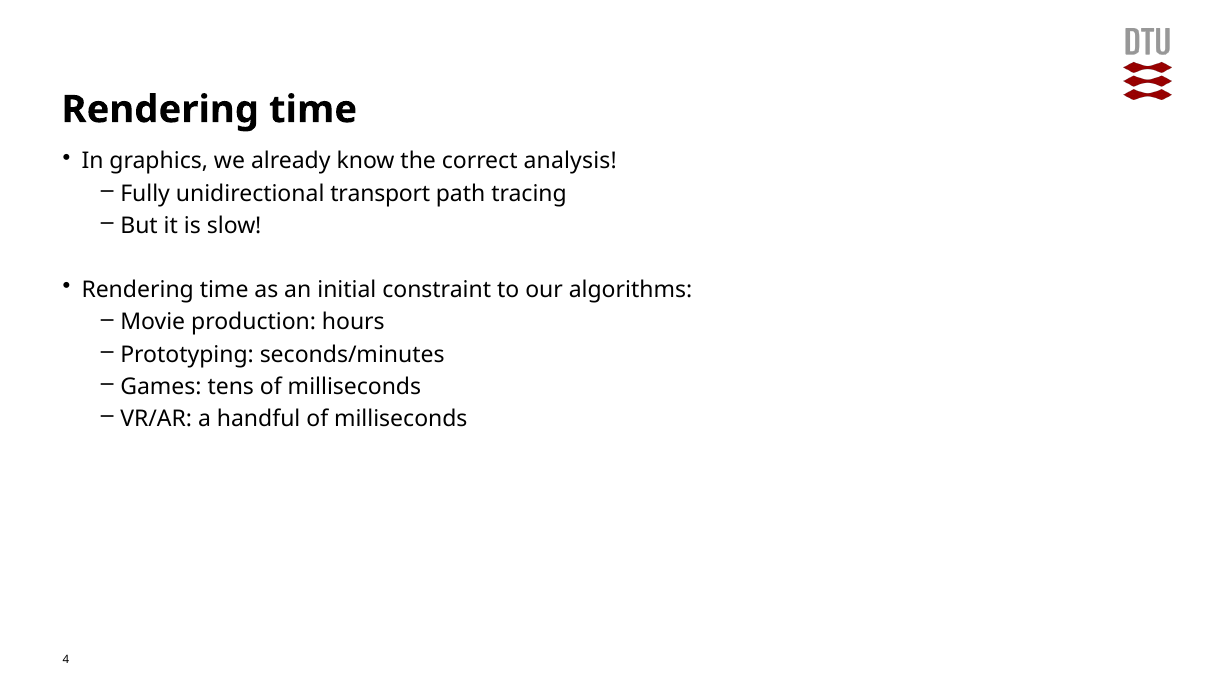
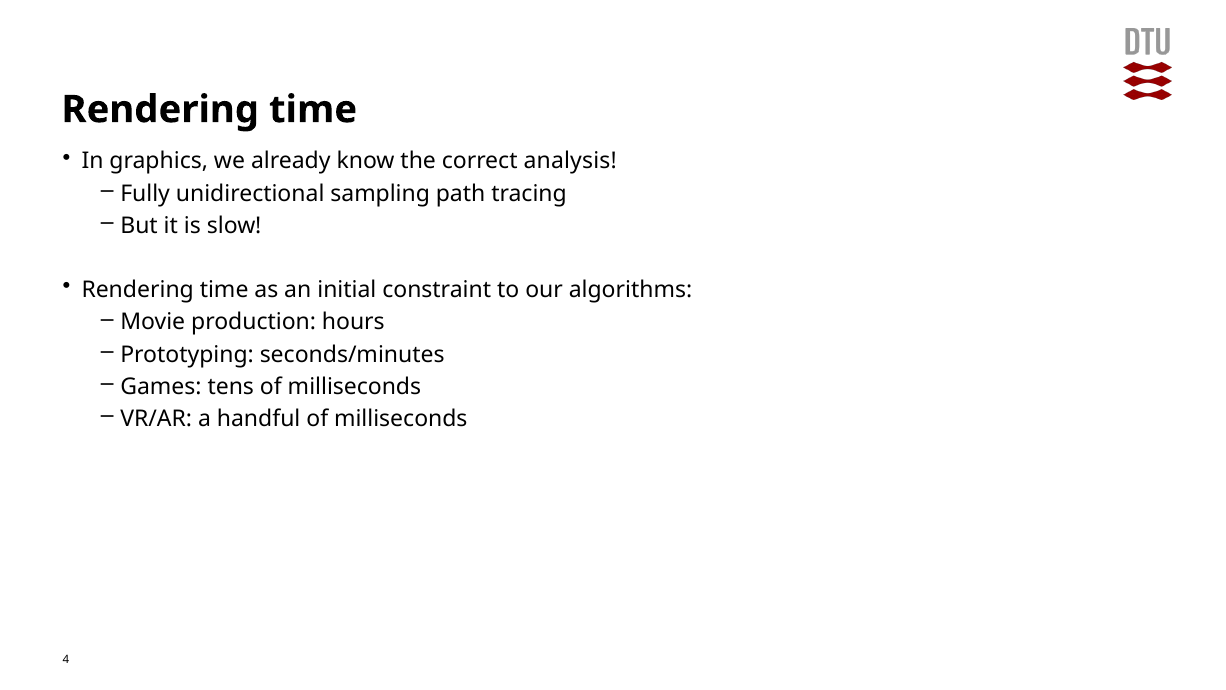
transport: transport -> sampling
